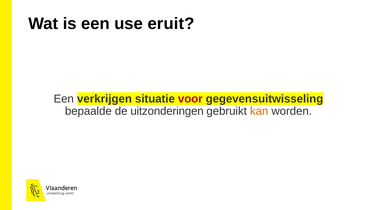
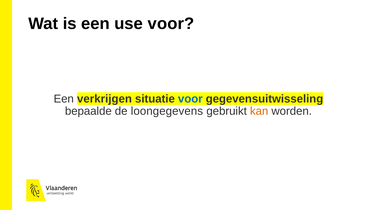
use eruit: eruit -> voor
voor at (190, 99) colour: red -> blue
uitzonderingen: uitzonderingen -> loongegevens
